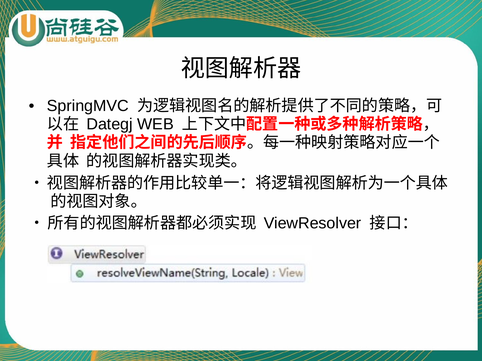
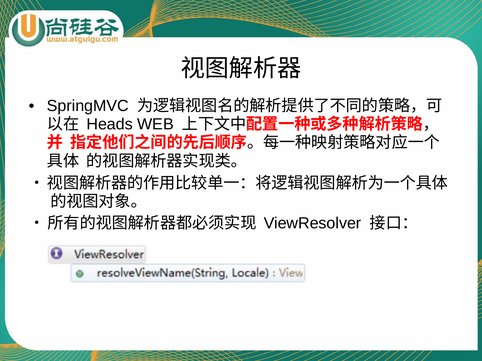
Dategj: Dategj -> Heads
